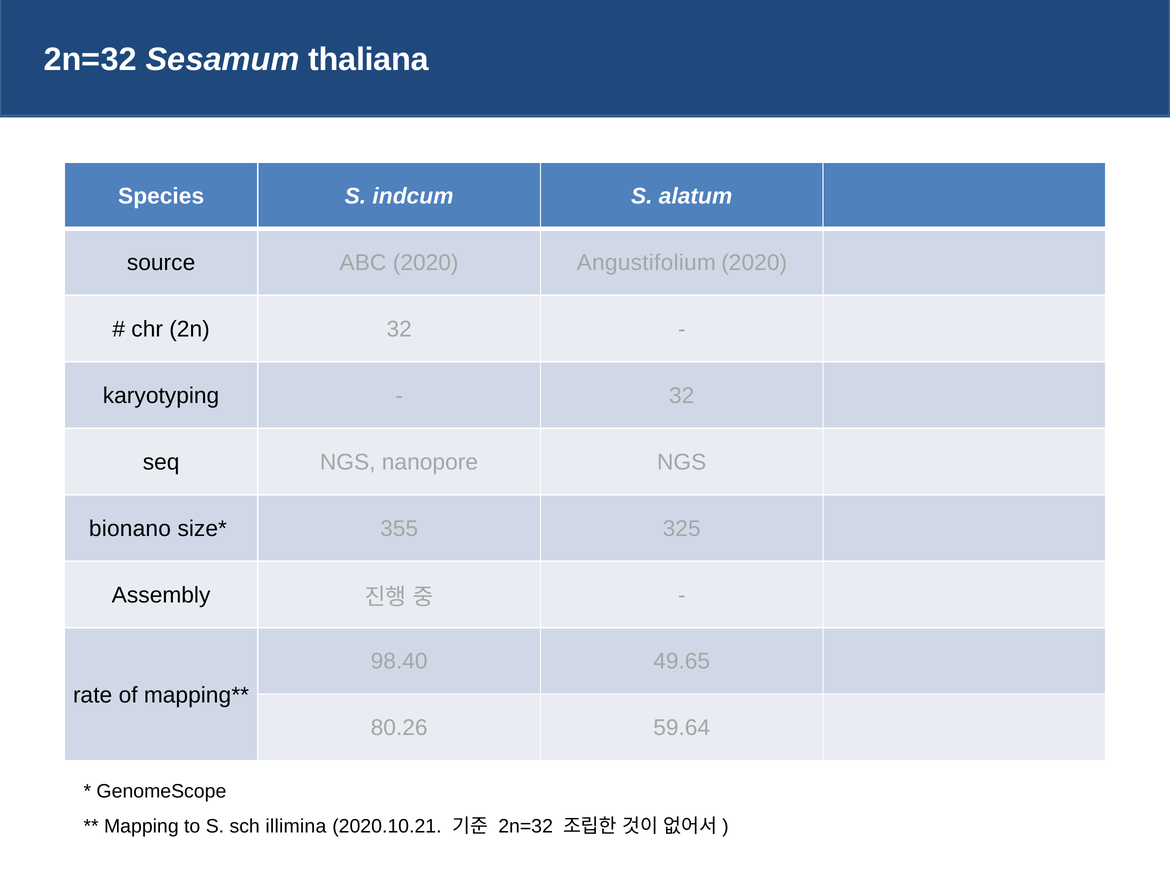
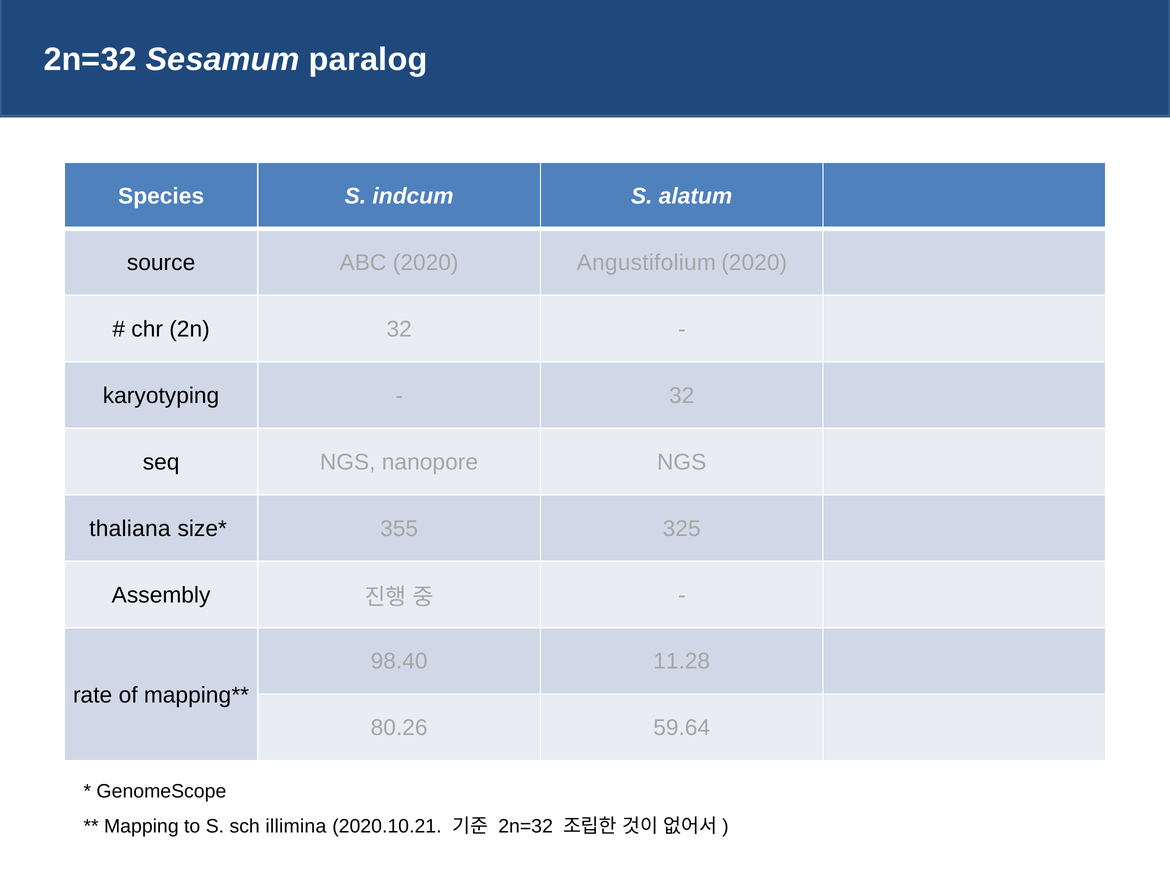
thaliana: thaliana -> paralog
bionano: bionano -> thaliana
49.65: 49.65 -> 11.28
